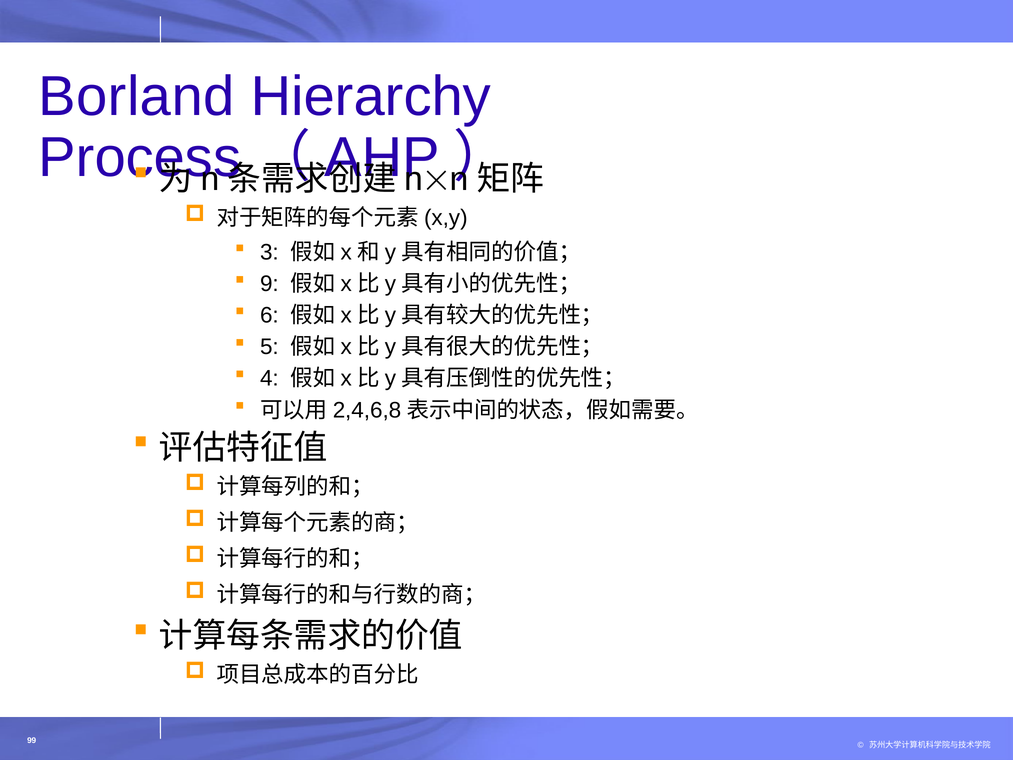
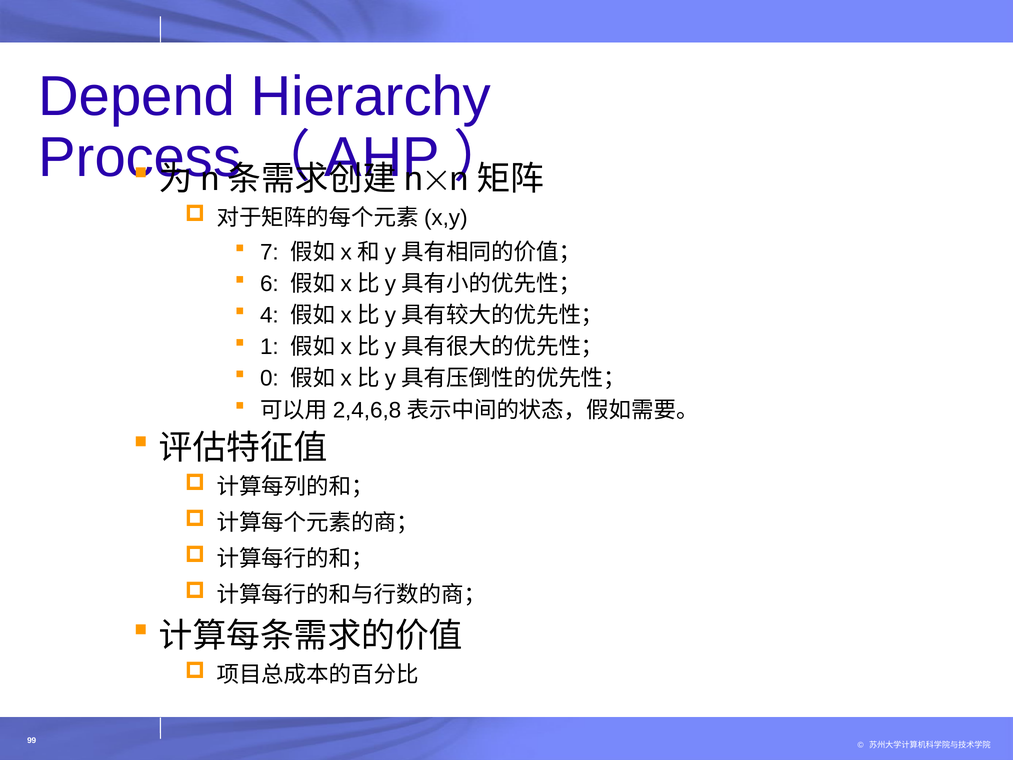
Borland: Borland -> Depend
3: 3 -> 7
9: 9 -> 6
6: 6 -> 4
5: 5 -> 1
4: 4 -> 0
